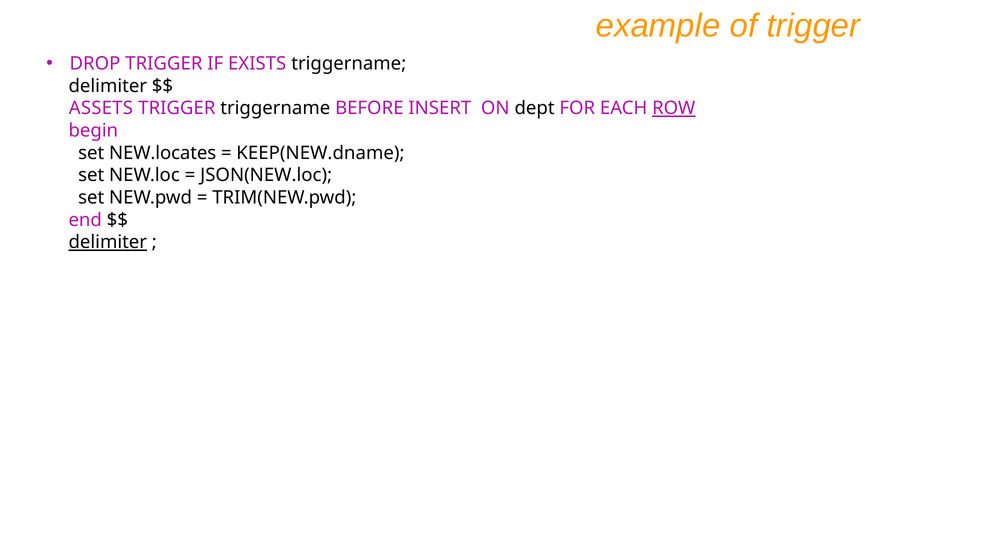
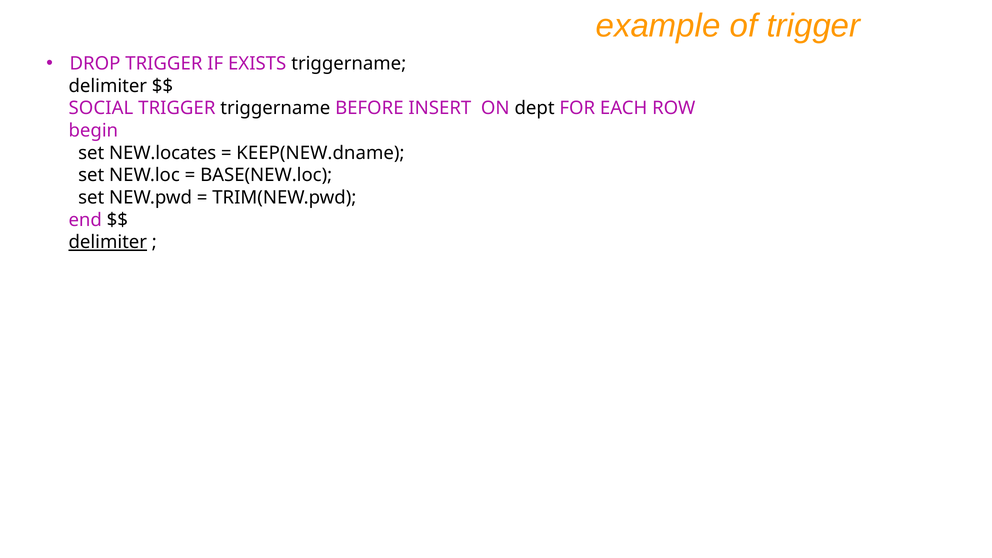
ASSETS: ASSETS -> SOCIAL
ROW underline: present -> none
JSON(NEW.loc: JSON(NEW.loc -> BASE(NEW.loc
